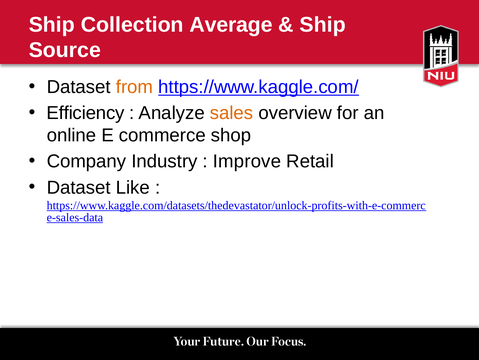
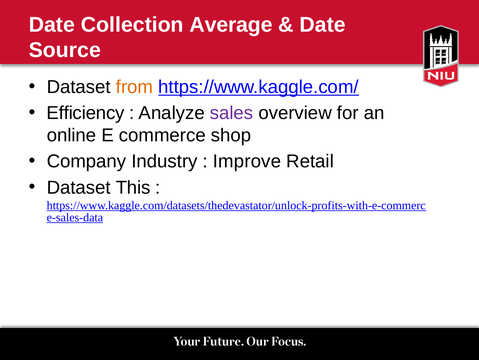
Ship at (52, 25): Ship -> Date
Ship at (323, 25): Ship -> Date
sales colour: orange -> purple
Like: Like -> This
